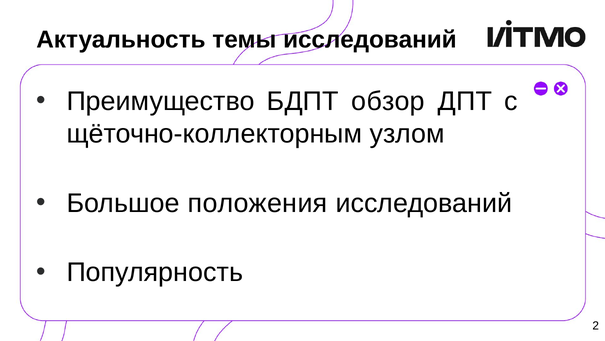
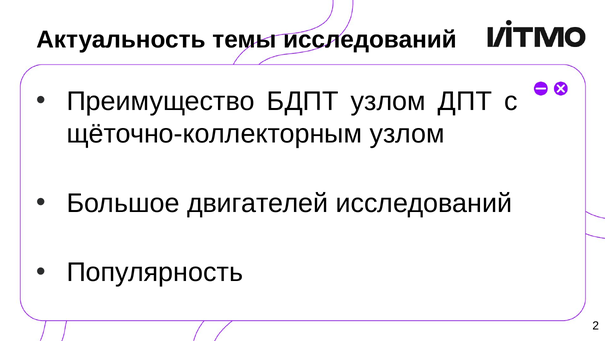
БДПТ обзор: обзор -> узлом
положения: положения -> двигателей
